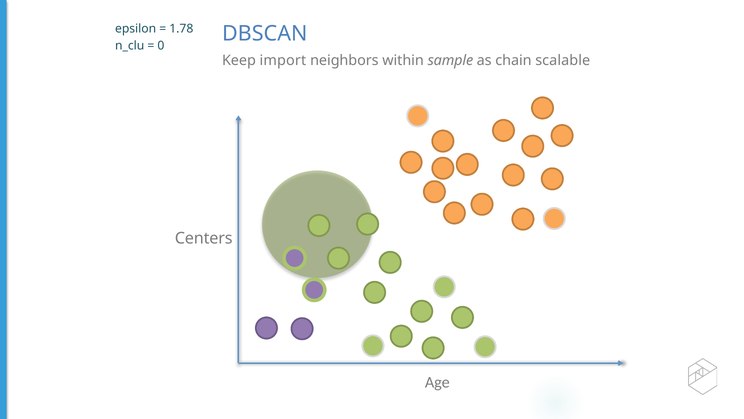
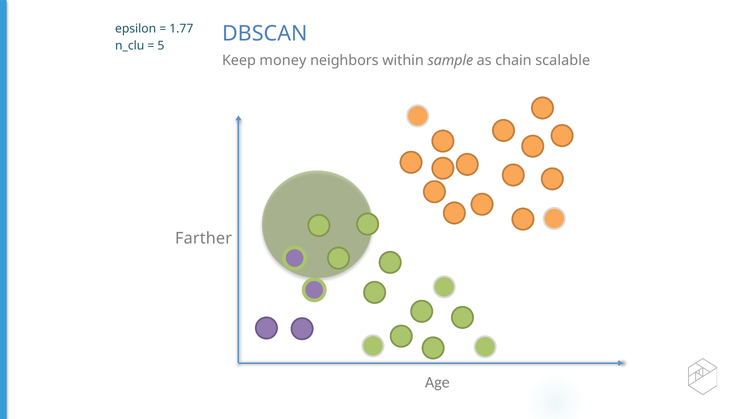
1.78: 1.78 -> 1.77
0: 0 -> 5
import: import -> money
Centers: Centers -> Farther
